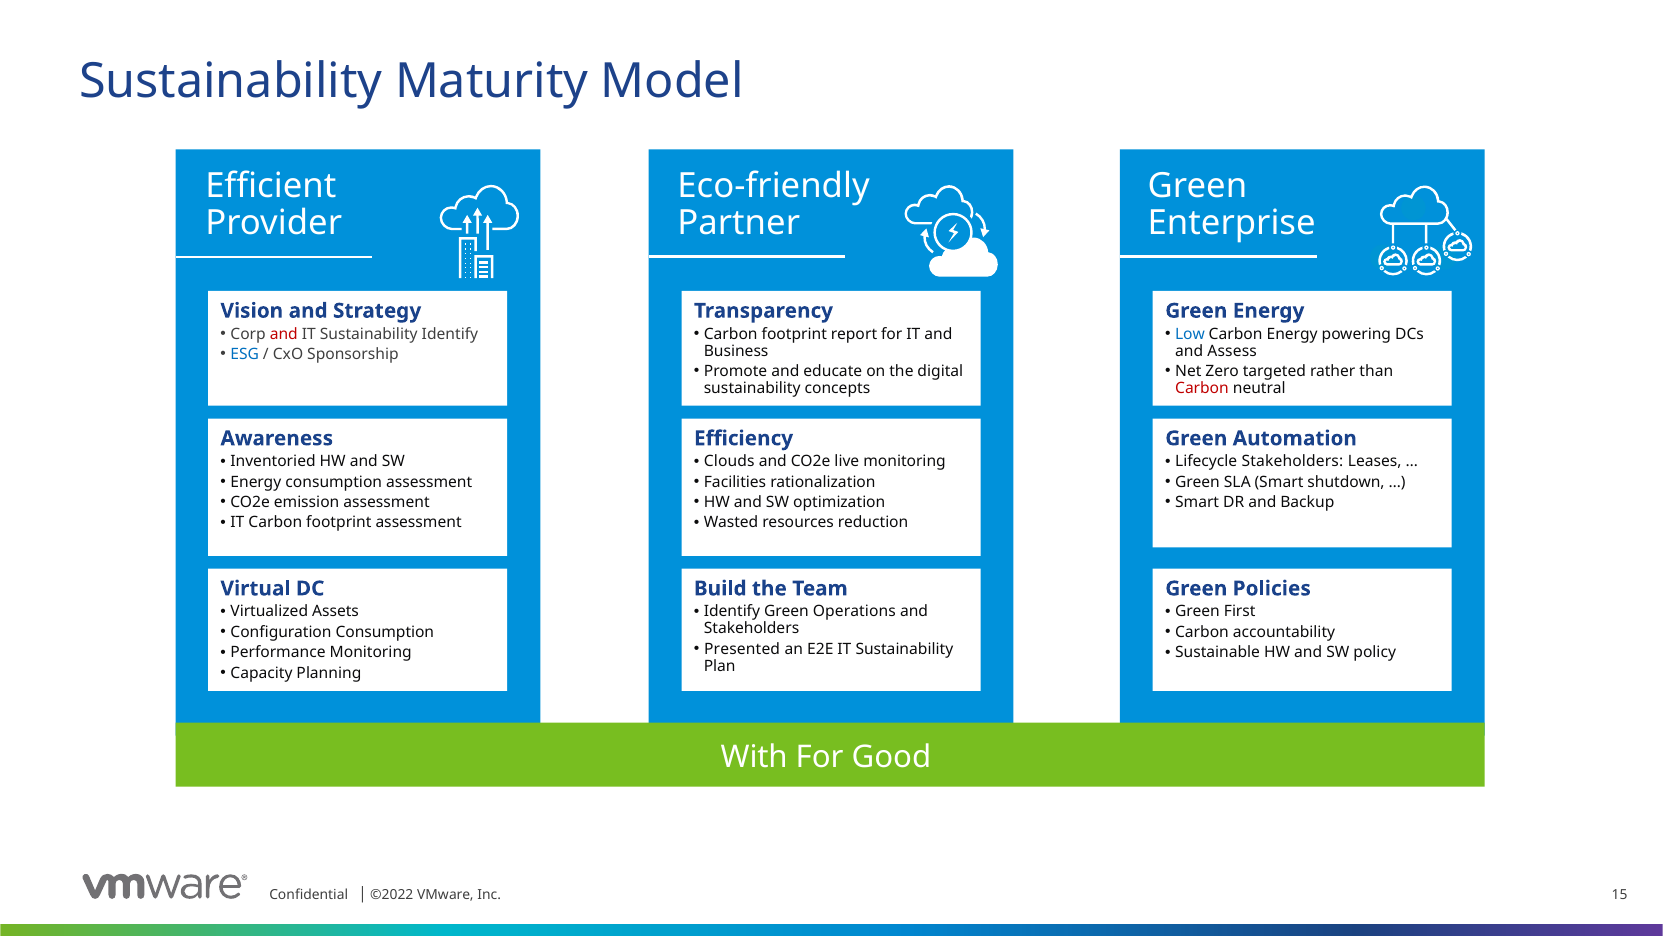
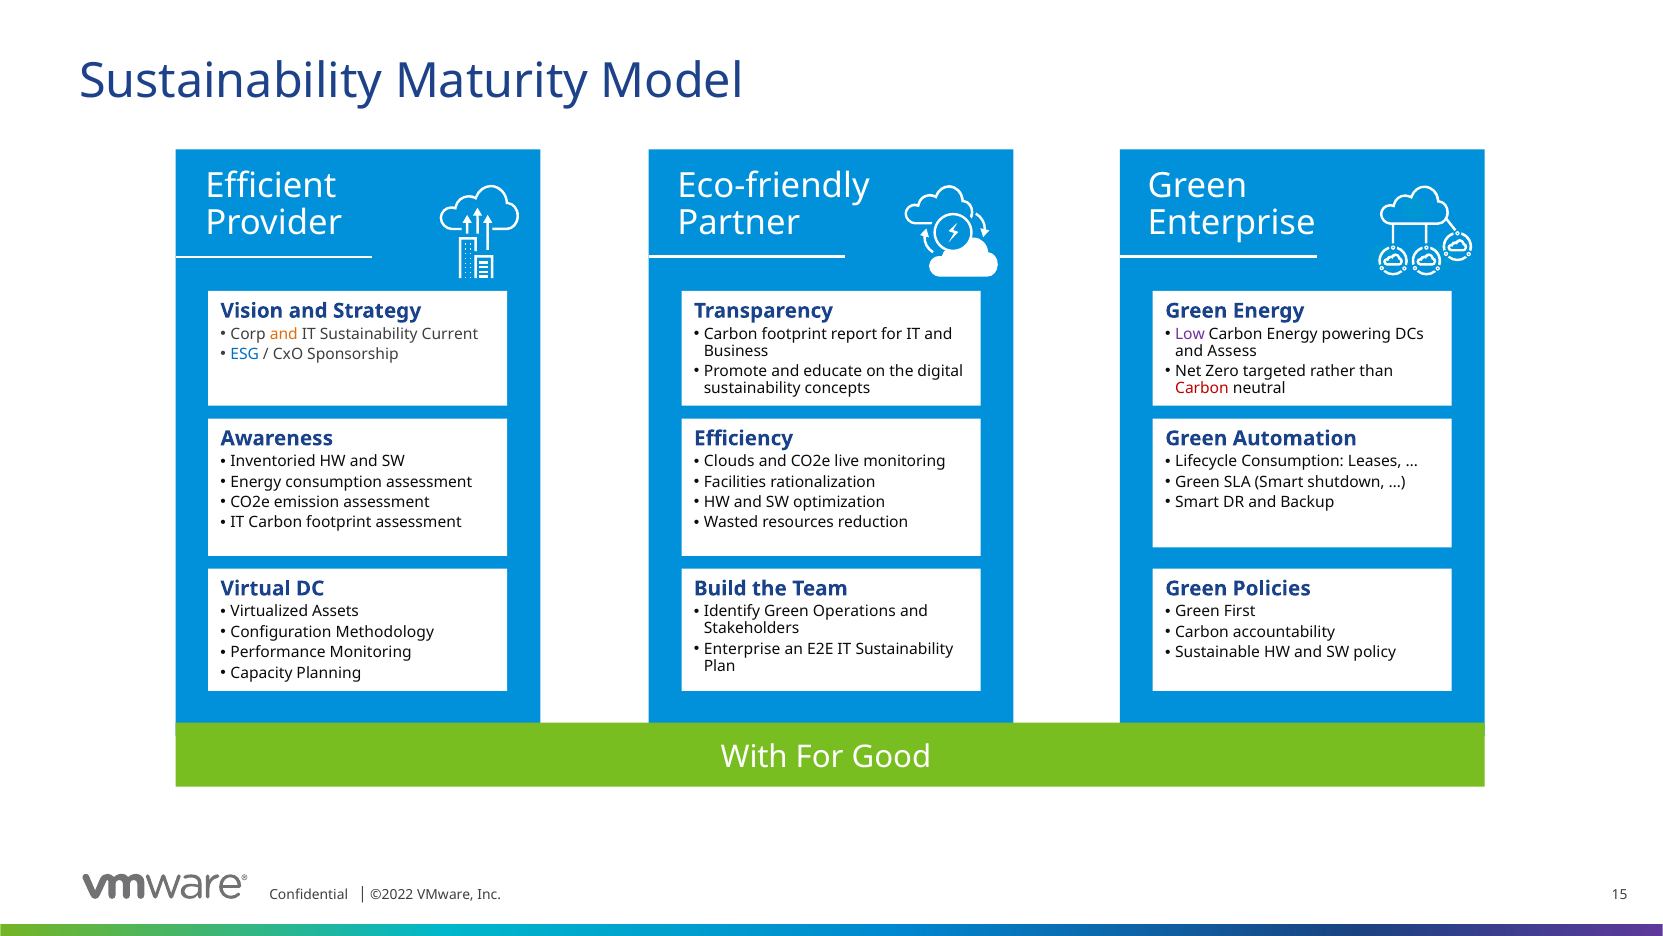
and at (284, 334) colour: red -> orange
Sustainability Identify: Identify -> Current
Low colour: blue -> purple
Lifecycle Stakeholders: Stakeholders -> Consumption
Configuration Consumption: Consumption -> Methodology
Presented at (742, 649): Presented -> Enterprise
